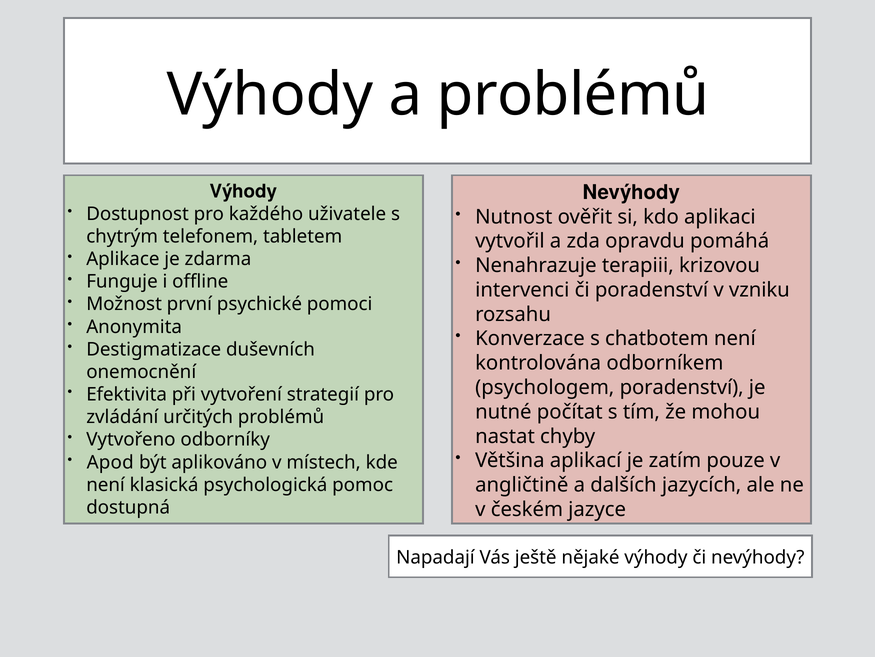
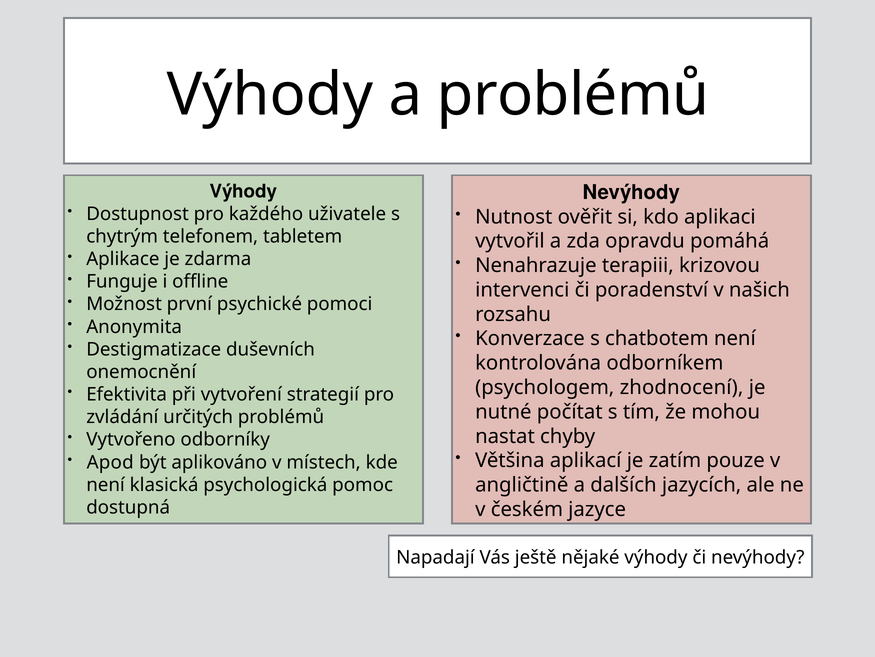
vzniku: vzniku -> našich
psychologem poradenství: poradenství -> zhodnocení
